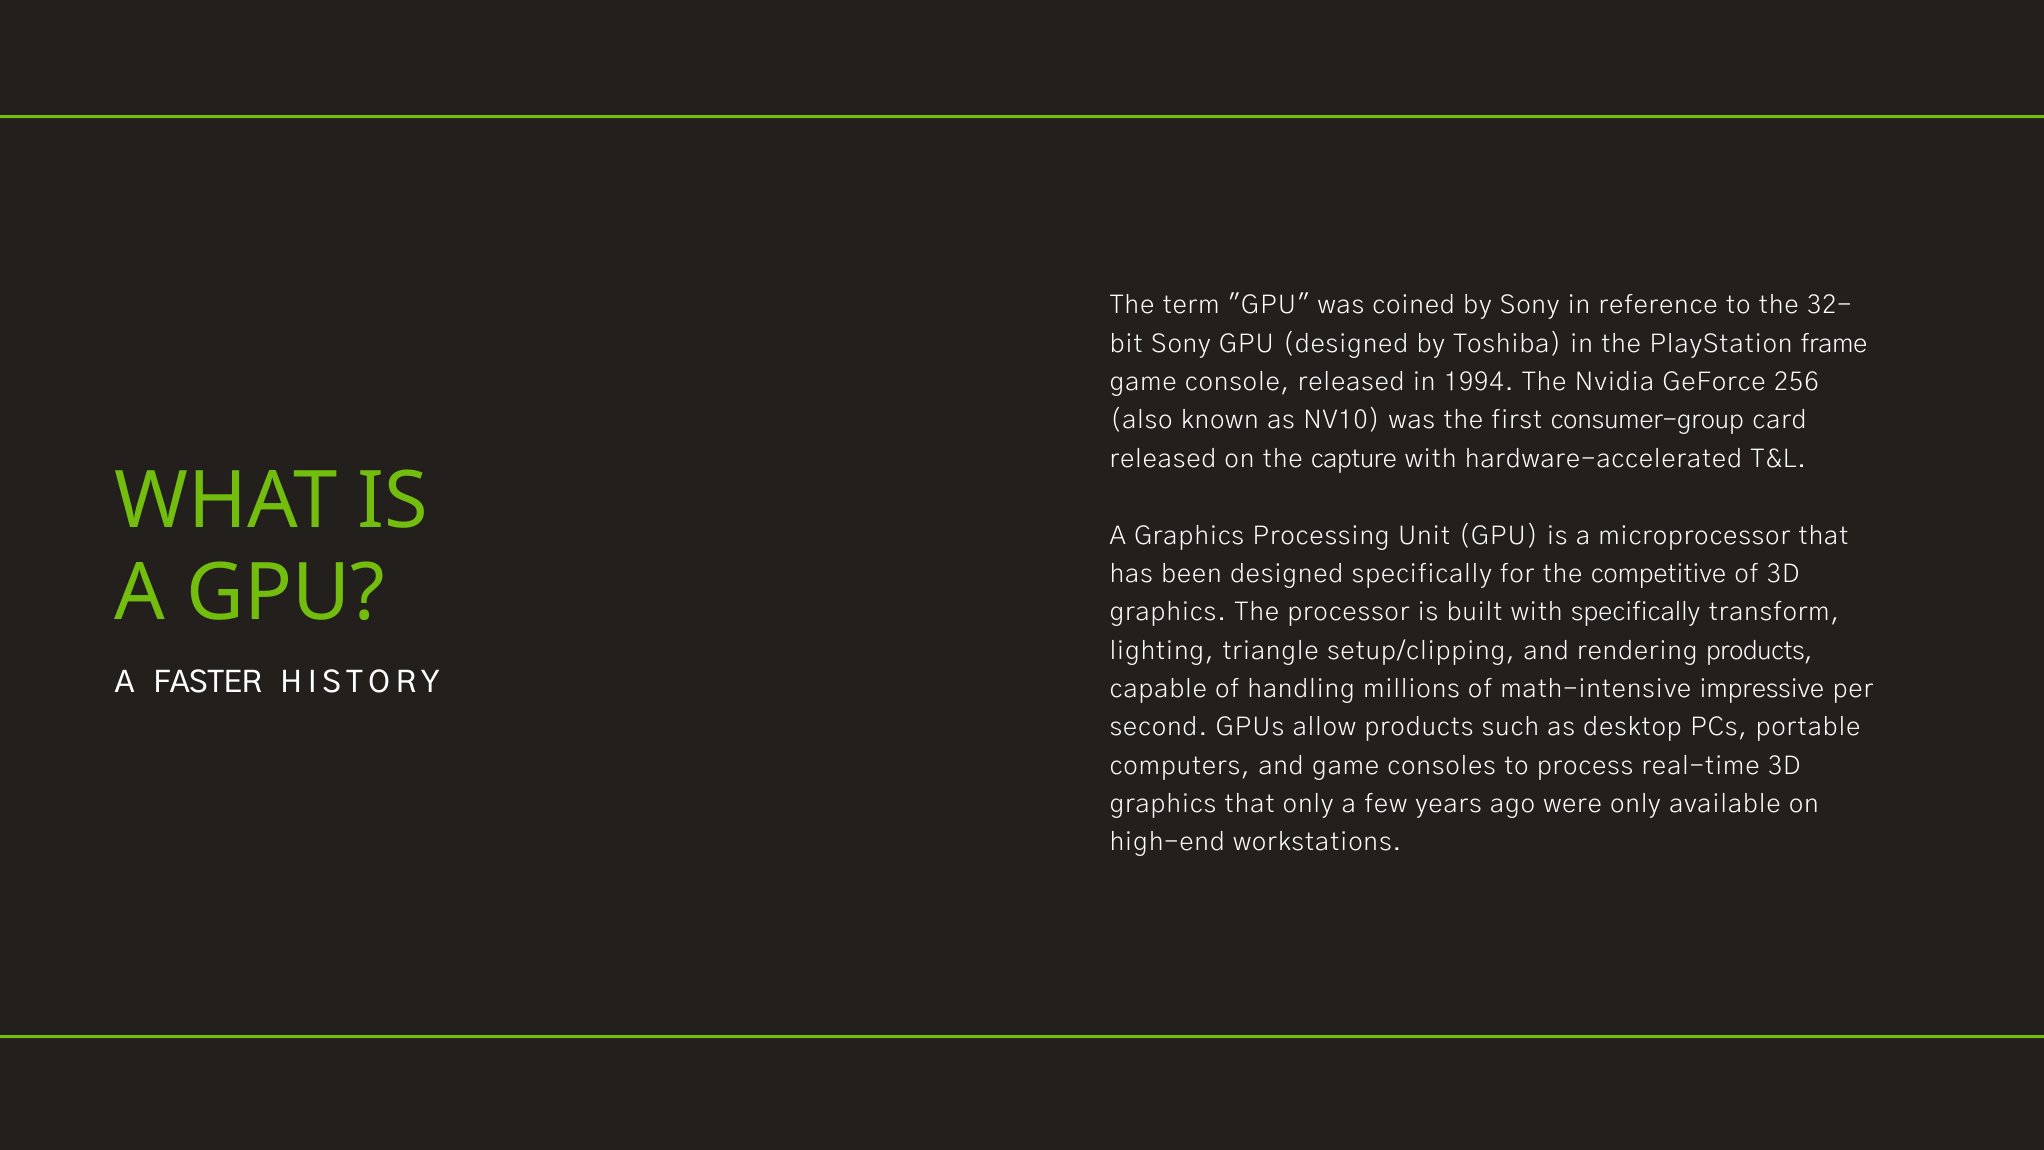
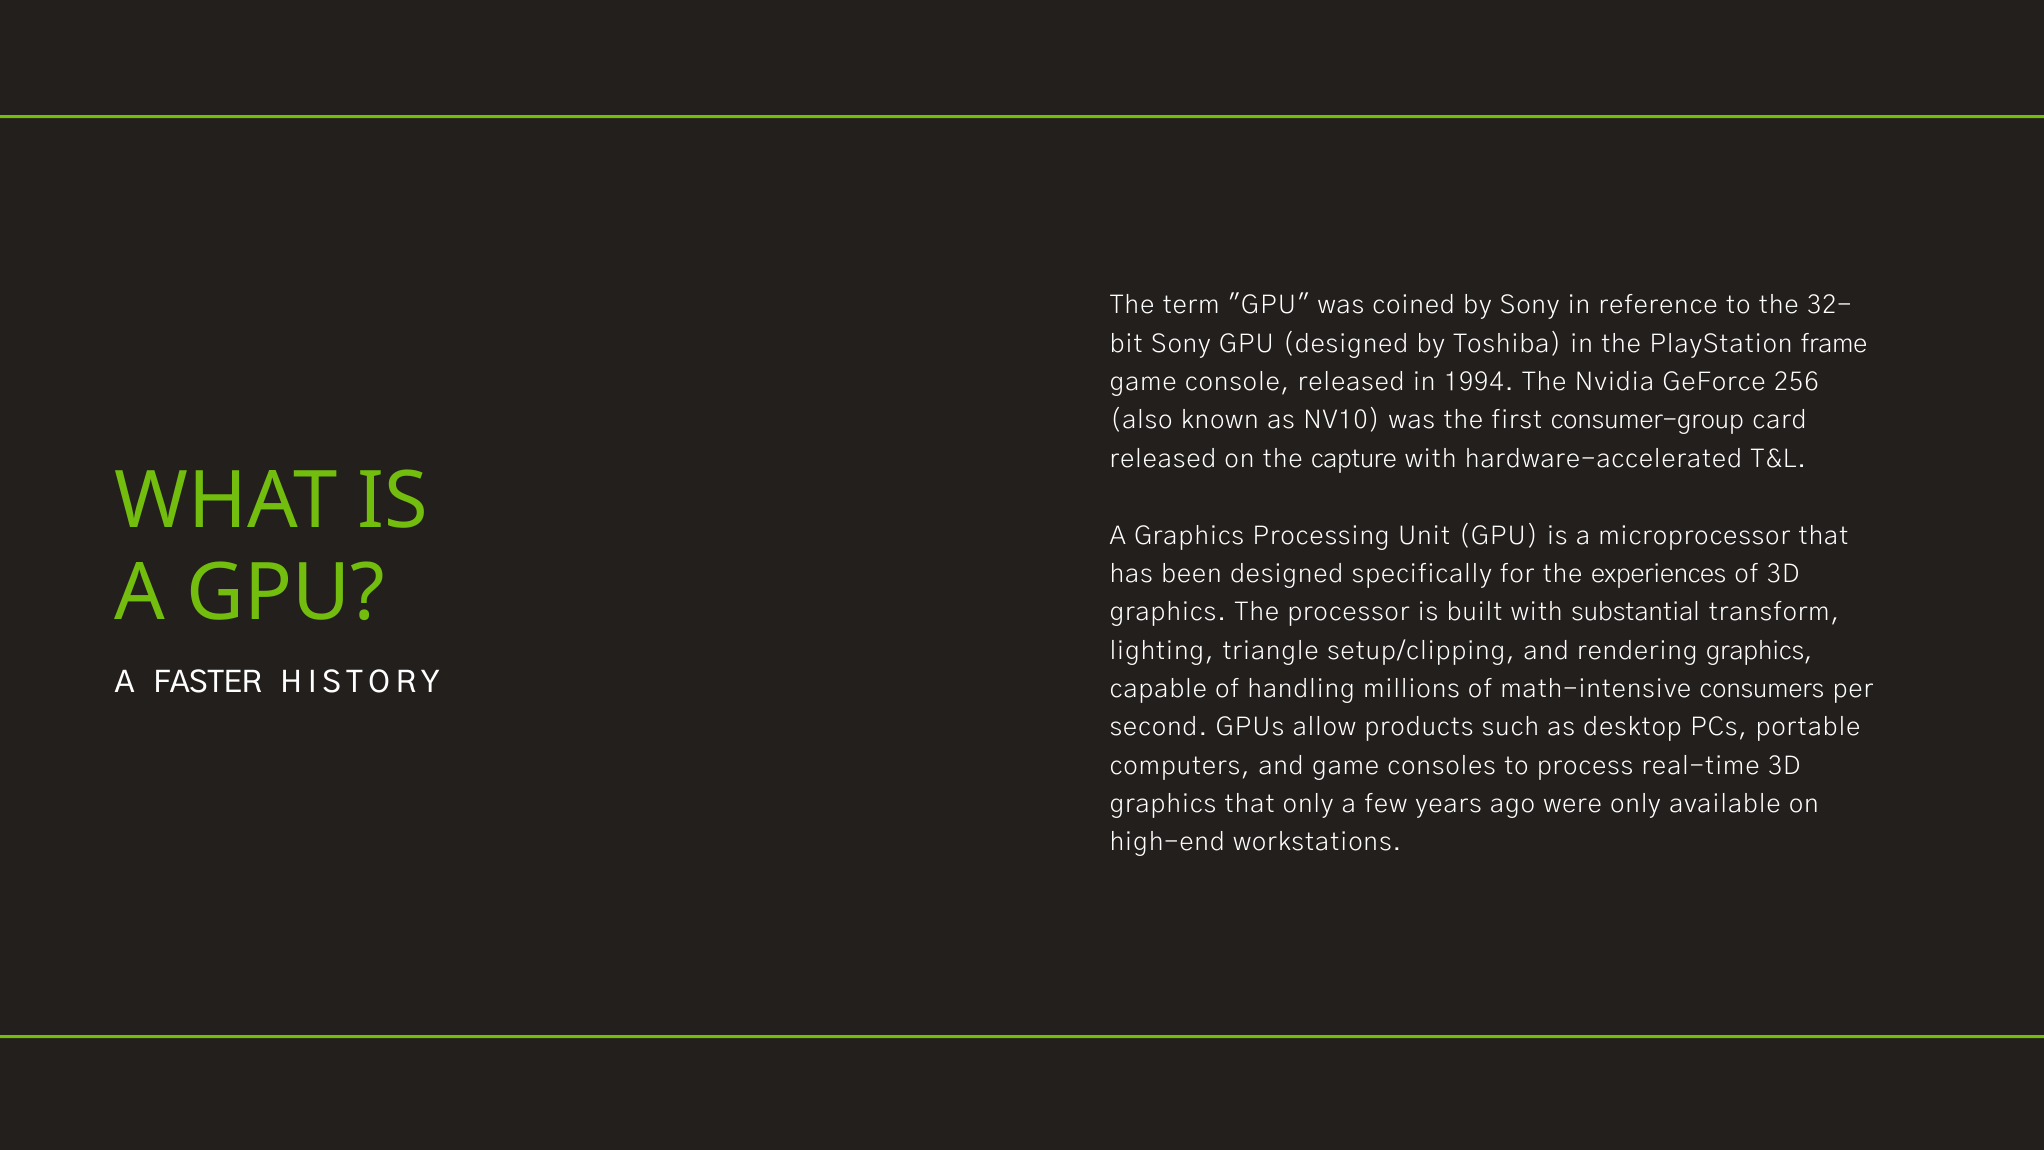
competitive: competitive -> experiences
with specifically: specifically -> substantial
rendering products: products -> graphics
impressive: impressive -> consumers
